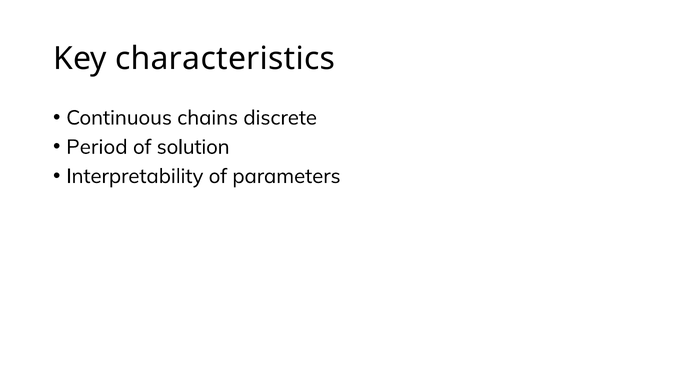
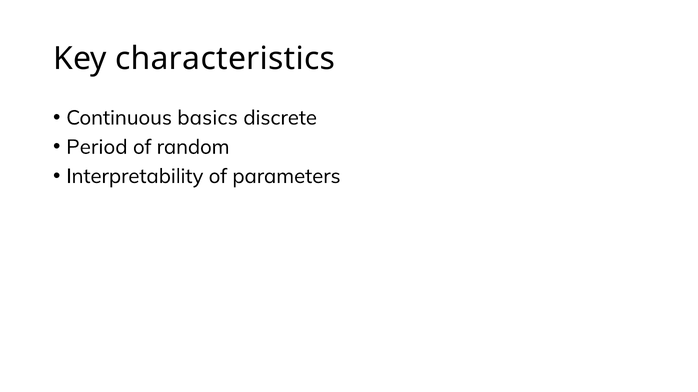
chains: chains -> basics
solution: solution -> random
